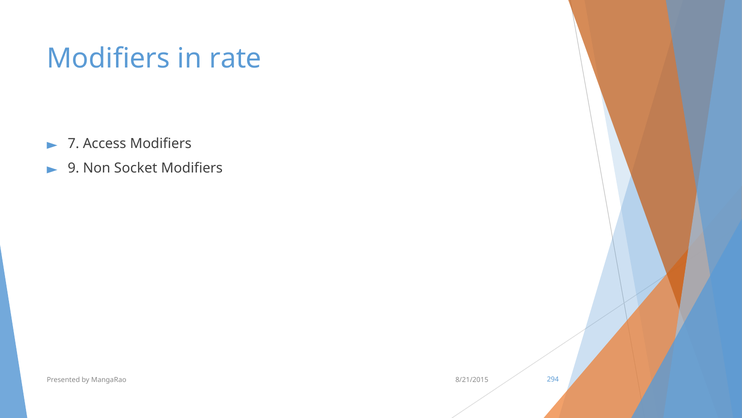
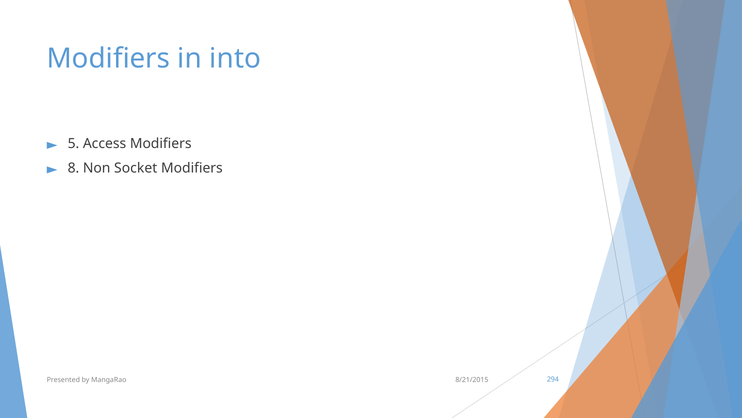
rate: rate -> into
7: 7 -> 5
9: 9 -> 8
